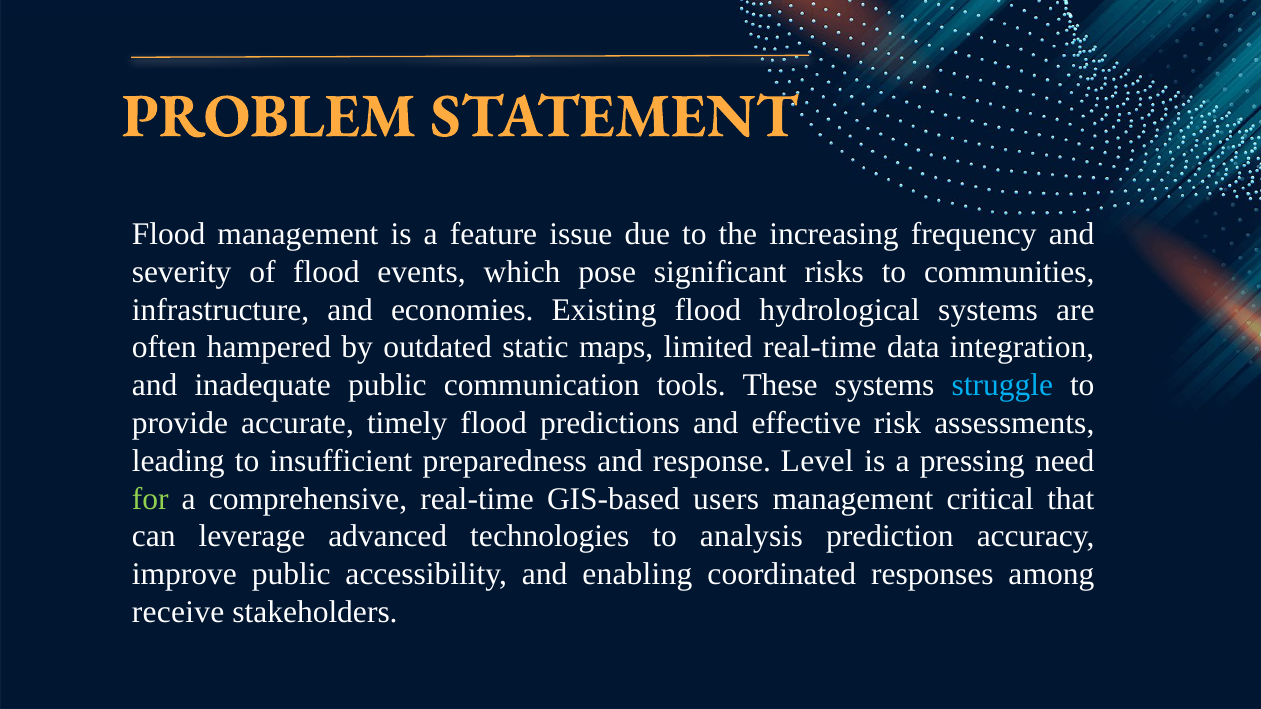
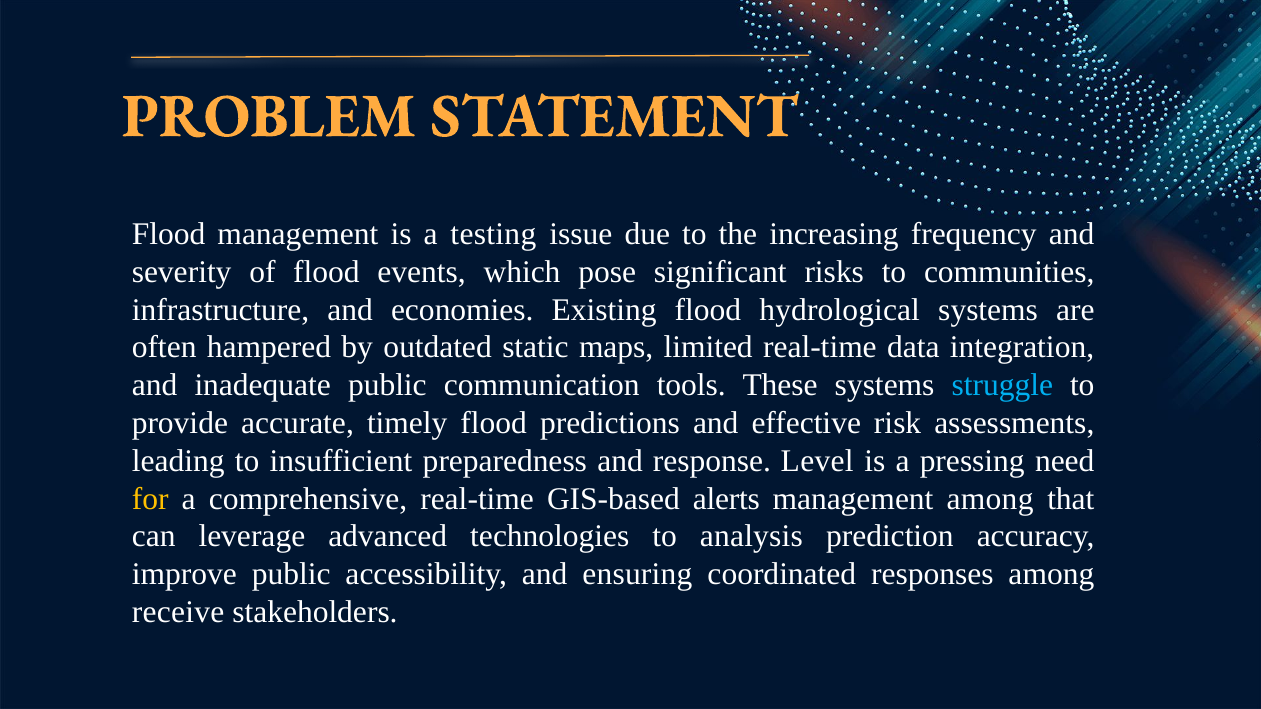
feature: feature -> testing
for colour: light green -> yellow
users: users -> alerts
management critical: critical -> among
enabling: enabling -> ensuring
